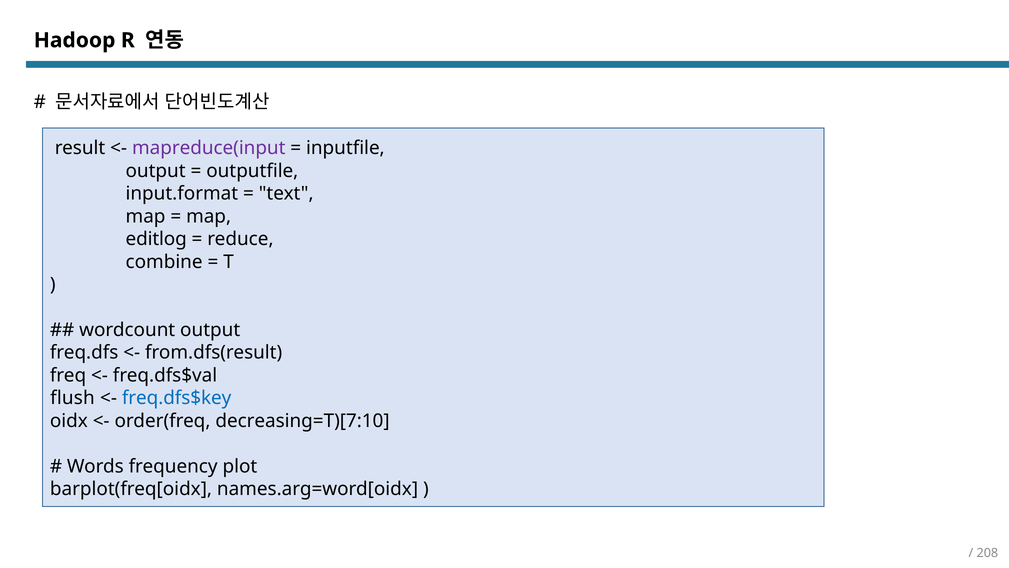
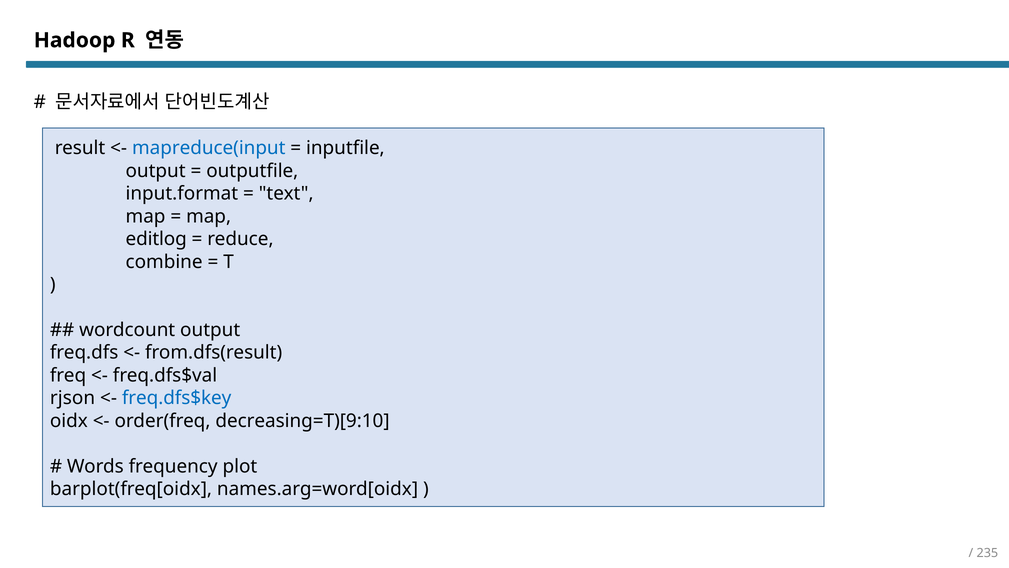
mapreduce(input colour: purple -> blue
flush: flush -> rjson
decreasing=T)[7:10: decreasing=T)[7:10 -> decreasing=T)[9:10
208: 208 -> 235
